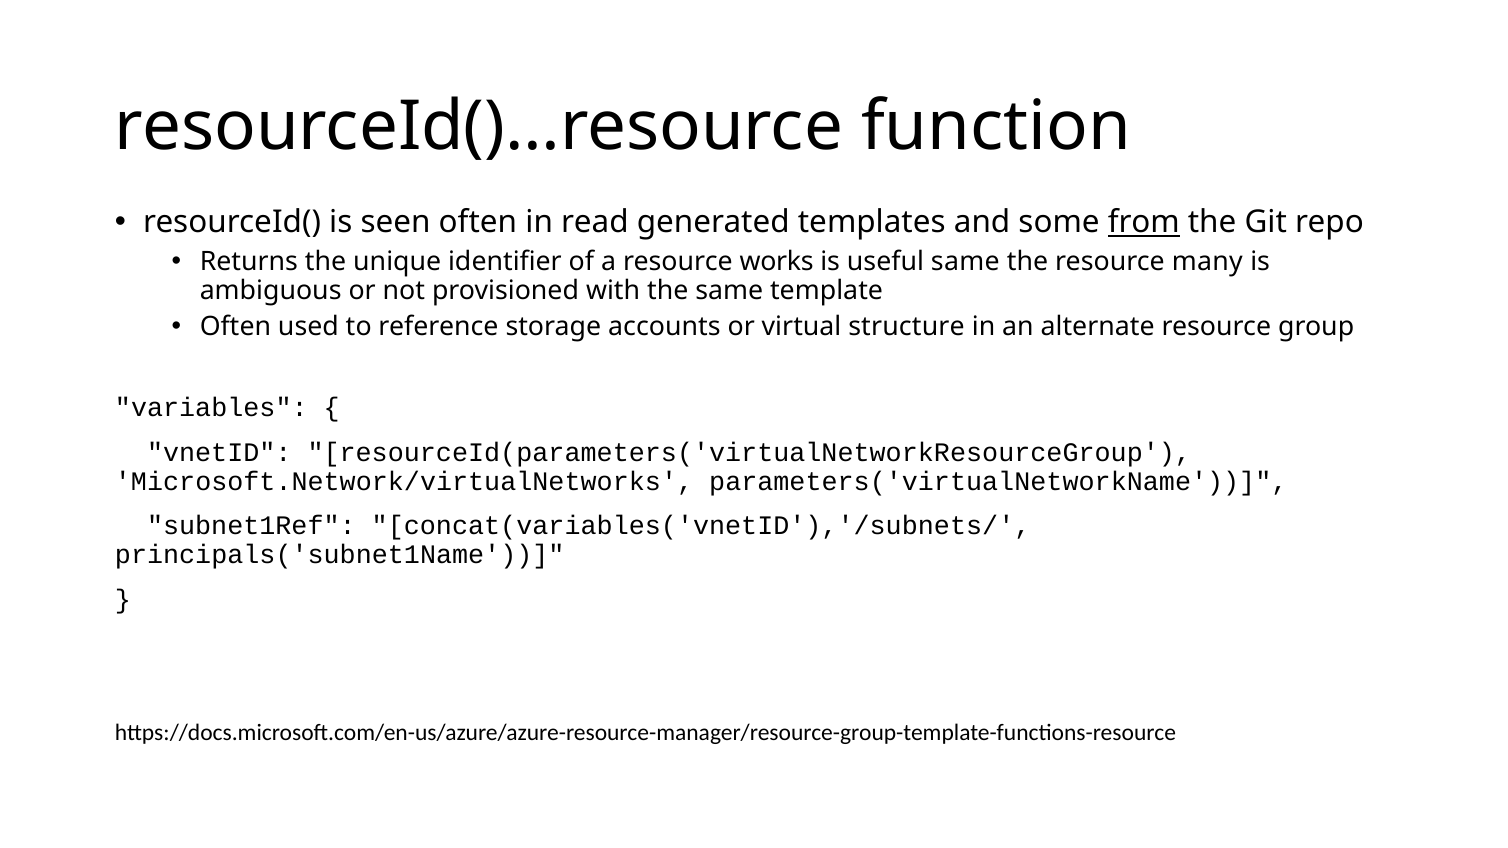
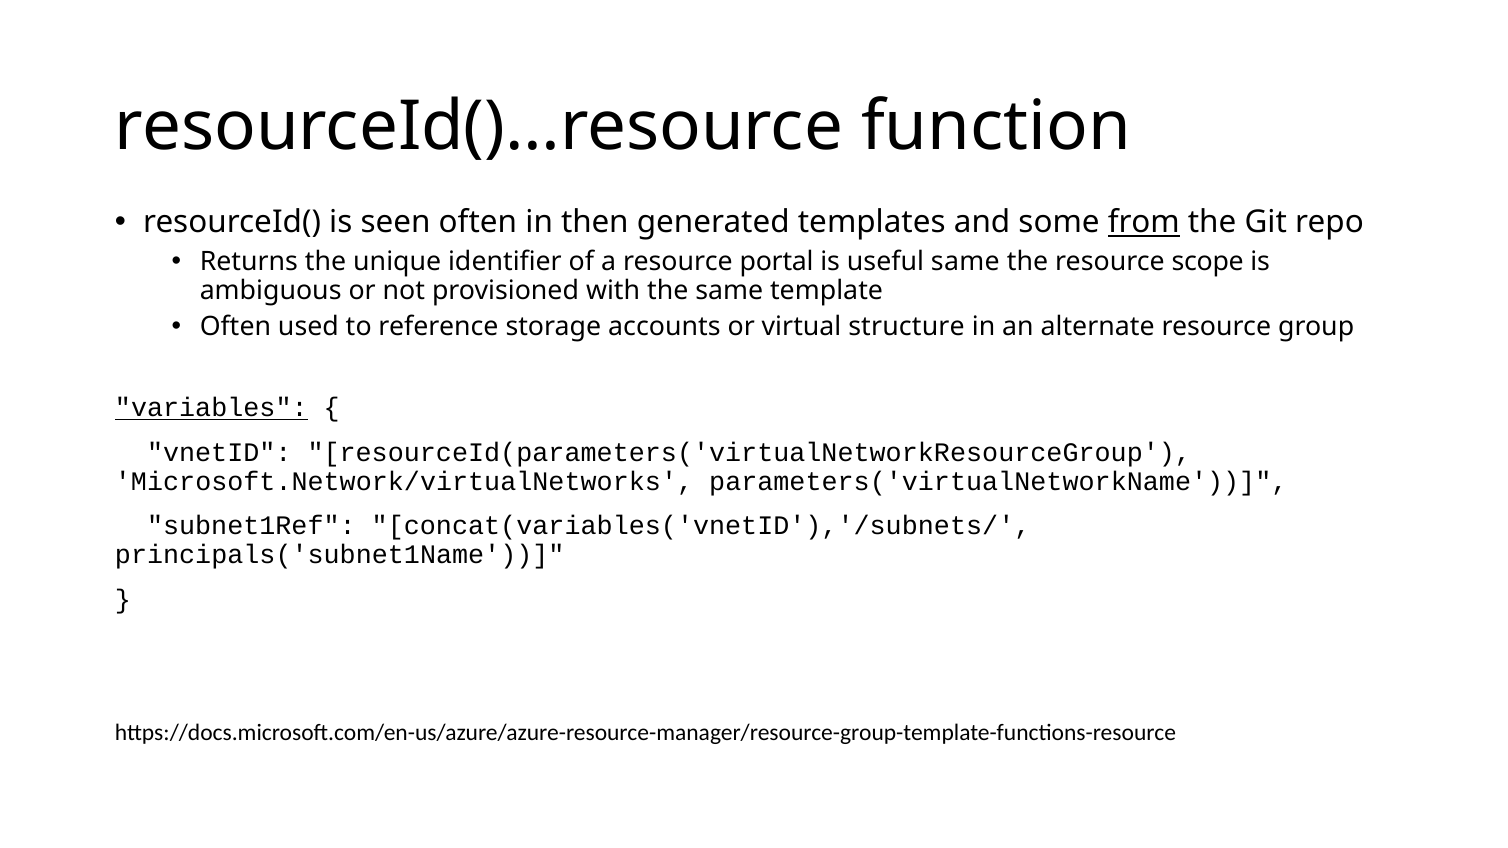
read: read -> then
works: works -> portal
many: many -> scope
variables underline: none -> present
